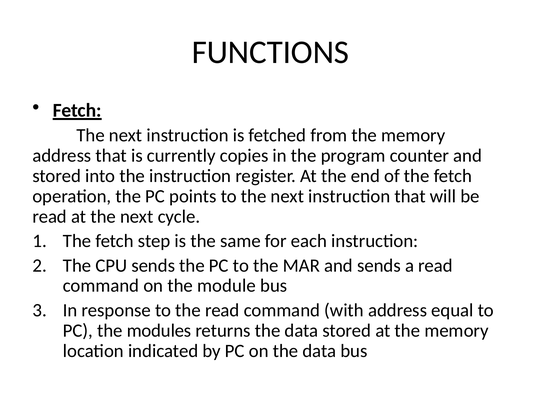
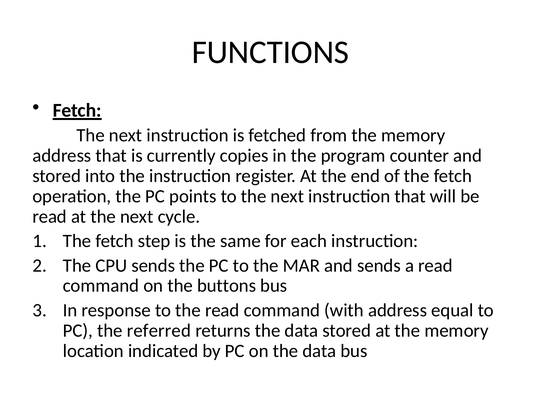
module: module -> buttons
modules: modules -> referred
